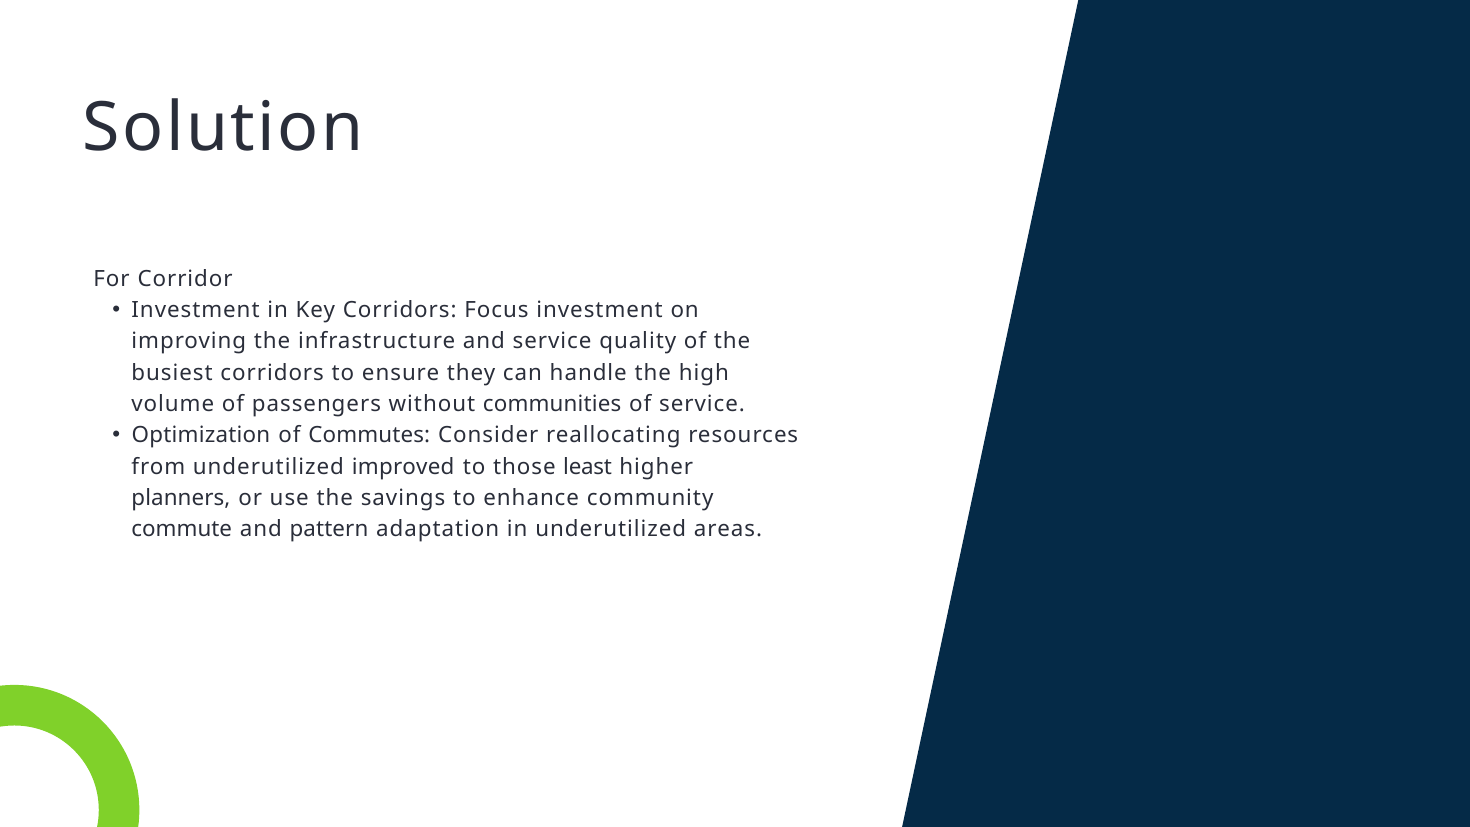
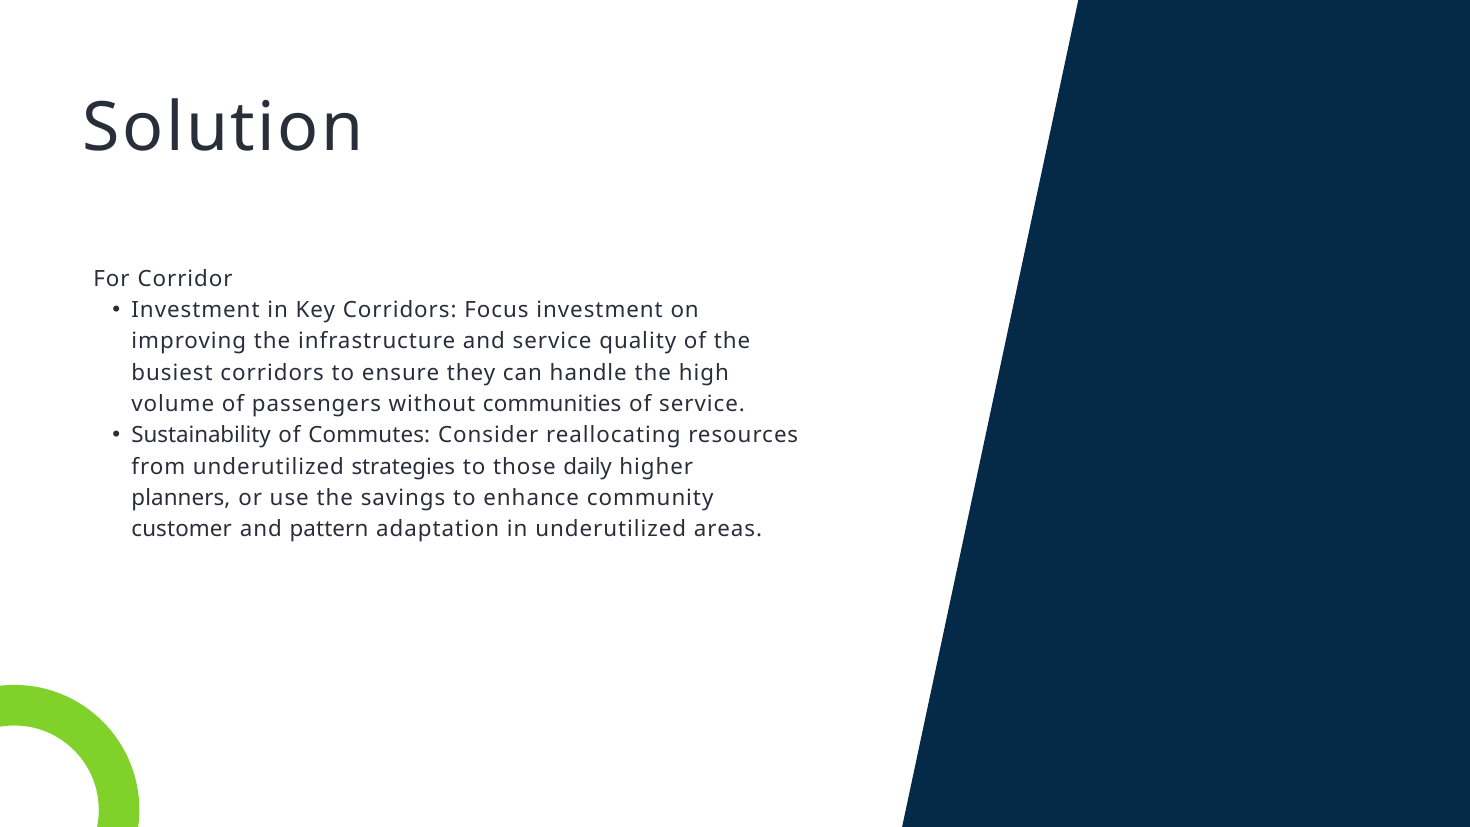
Optimization: Optimization -> Sustainability
improved: improved -> strategies
least: least -> daily
commute: commute -> customer
